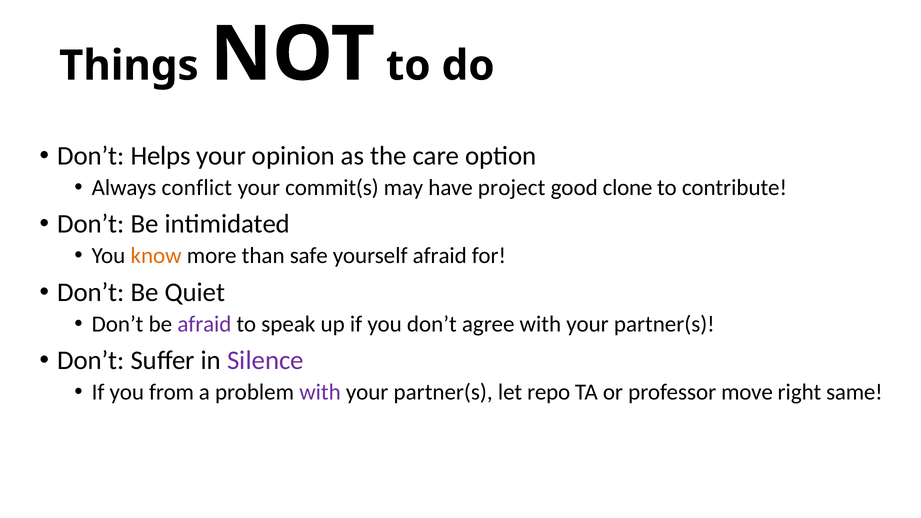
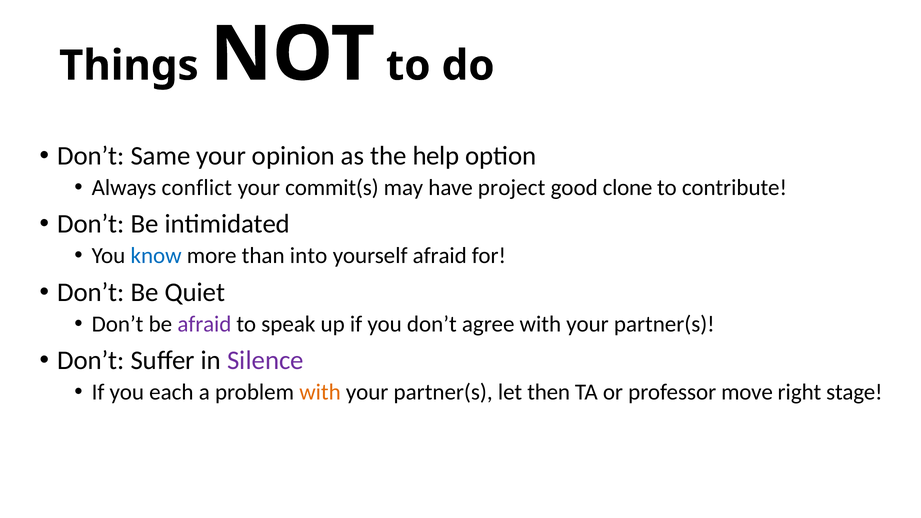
Helps: Helps -> Same
care: care -> help
know colour: orange -> blue
safe: safe -> into
from: from -> each
with at (320, 392) colour: purple -> orange
repo: repo -> then
same: same -> stage
